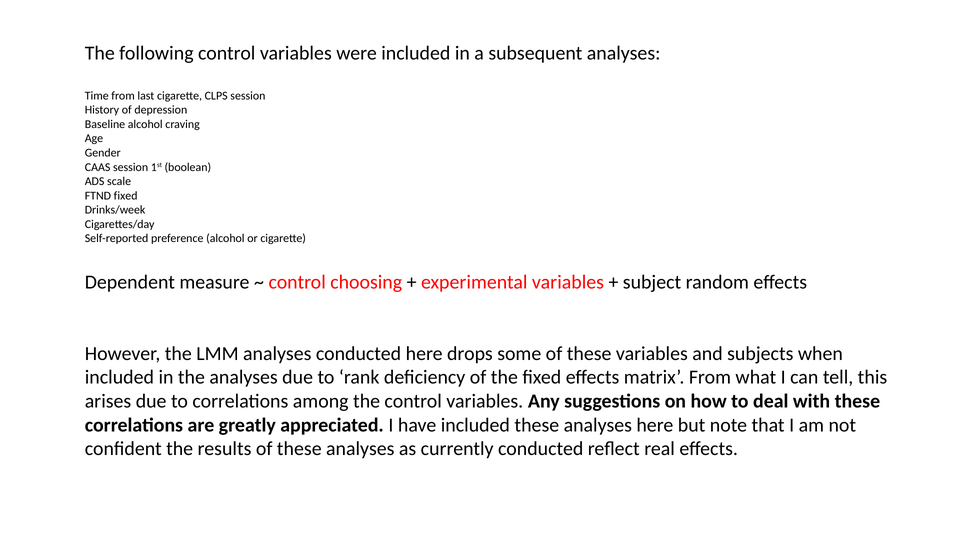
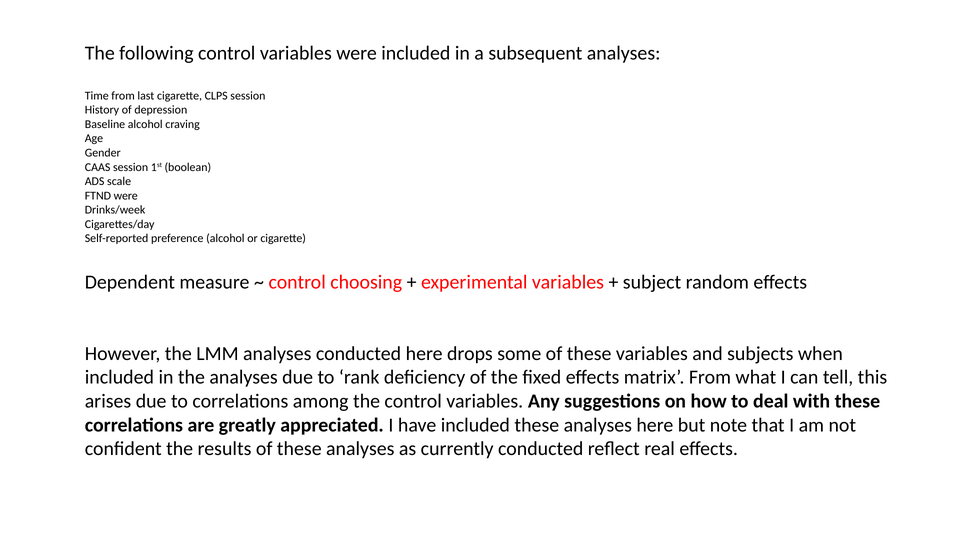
FTND fixed: fixed -> were
